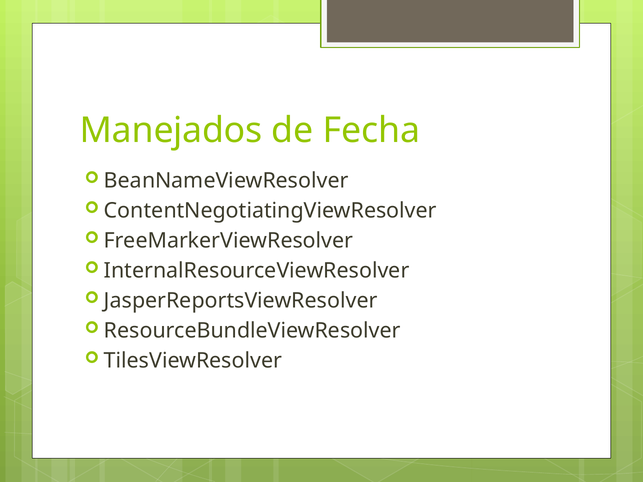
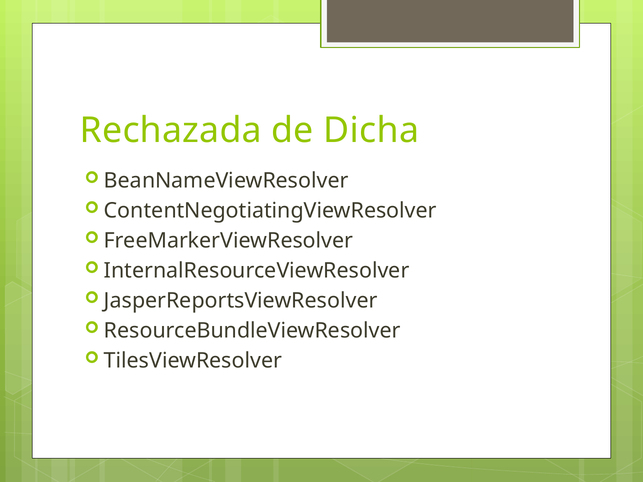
Manejados: Manejados -> Rechazada
Fecha: Fecha -> Dicha
